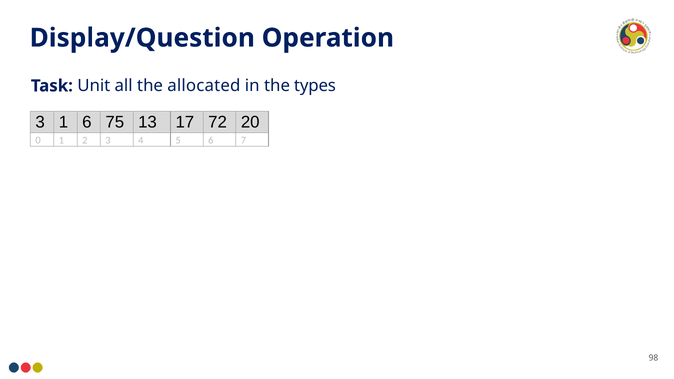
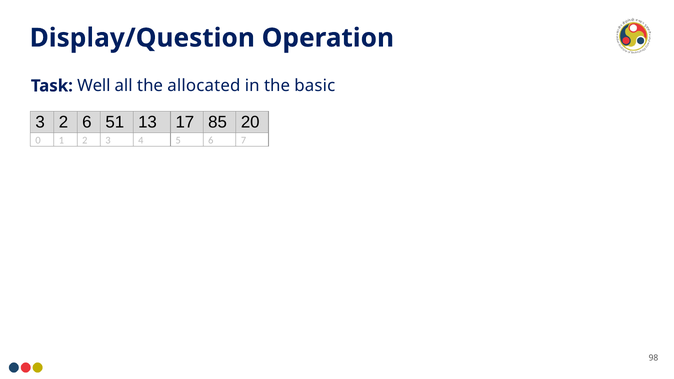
Unit: Unit -> Well
types: types -> basic
3 1: 1 -> 2
75: 75 -> 51
72: 72 -> 85
